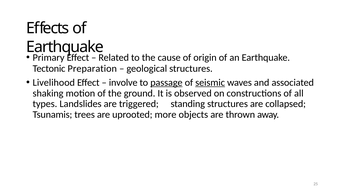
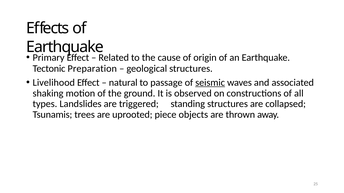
involve: involve -> natural
passage underline: present -> none
more: more -> piece
